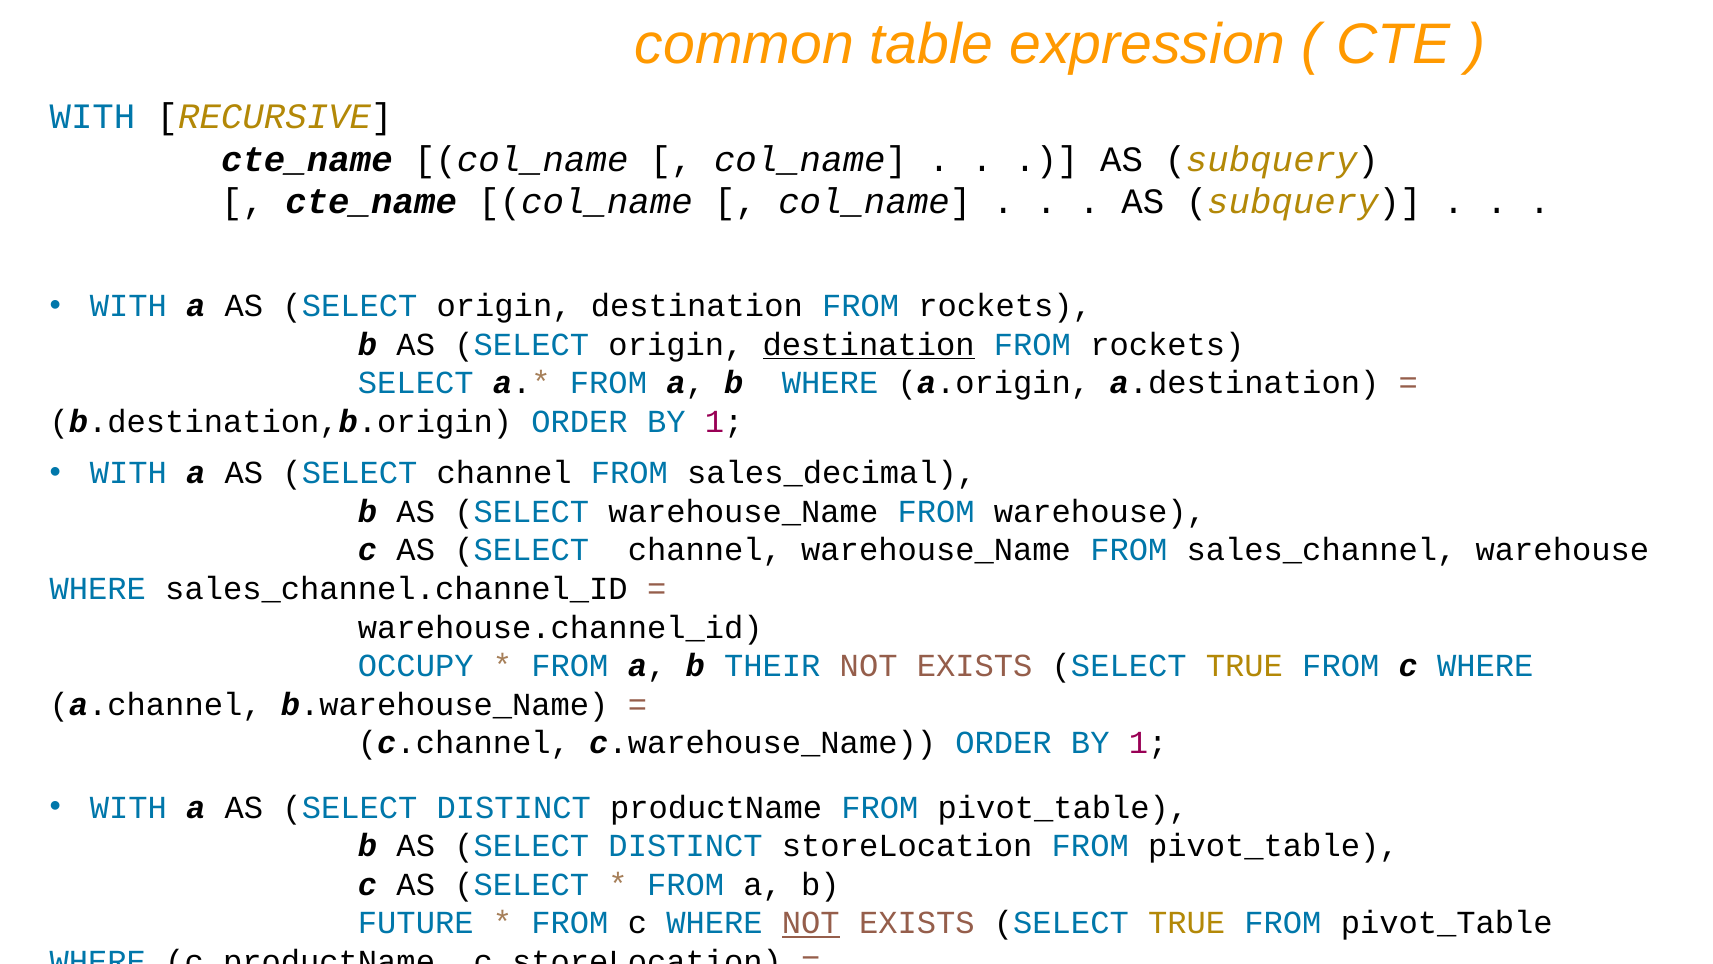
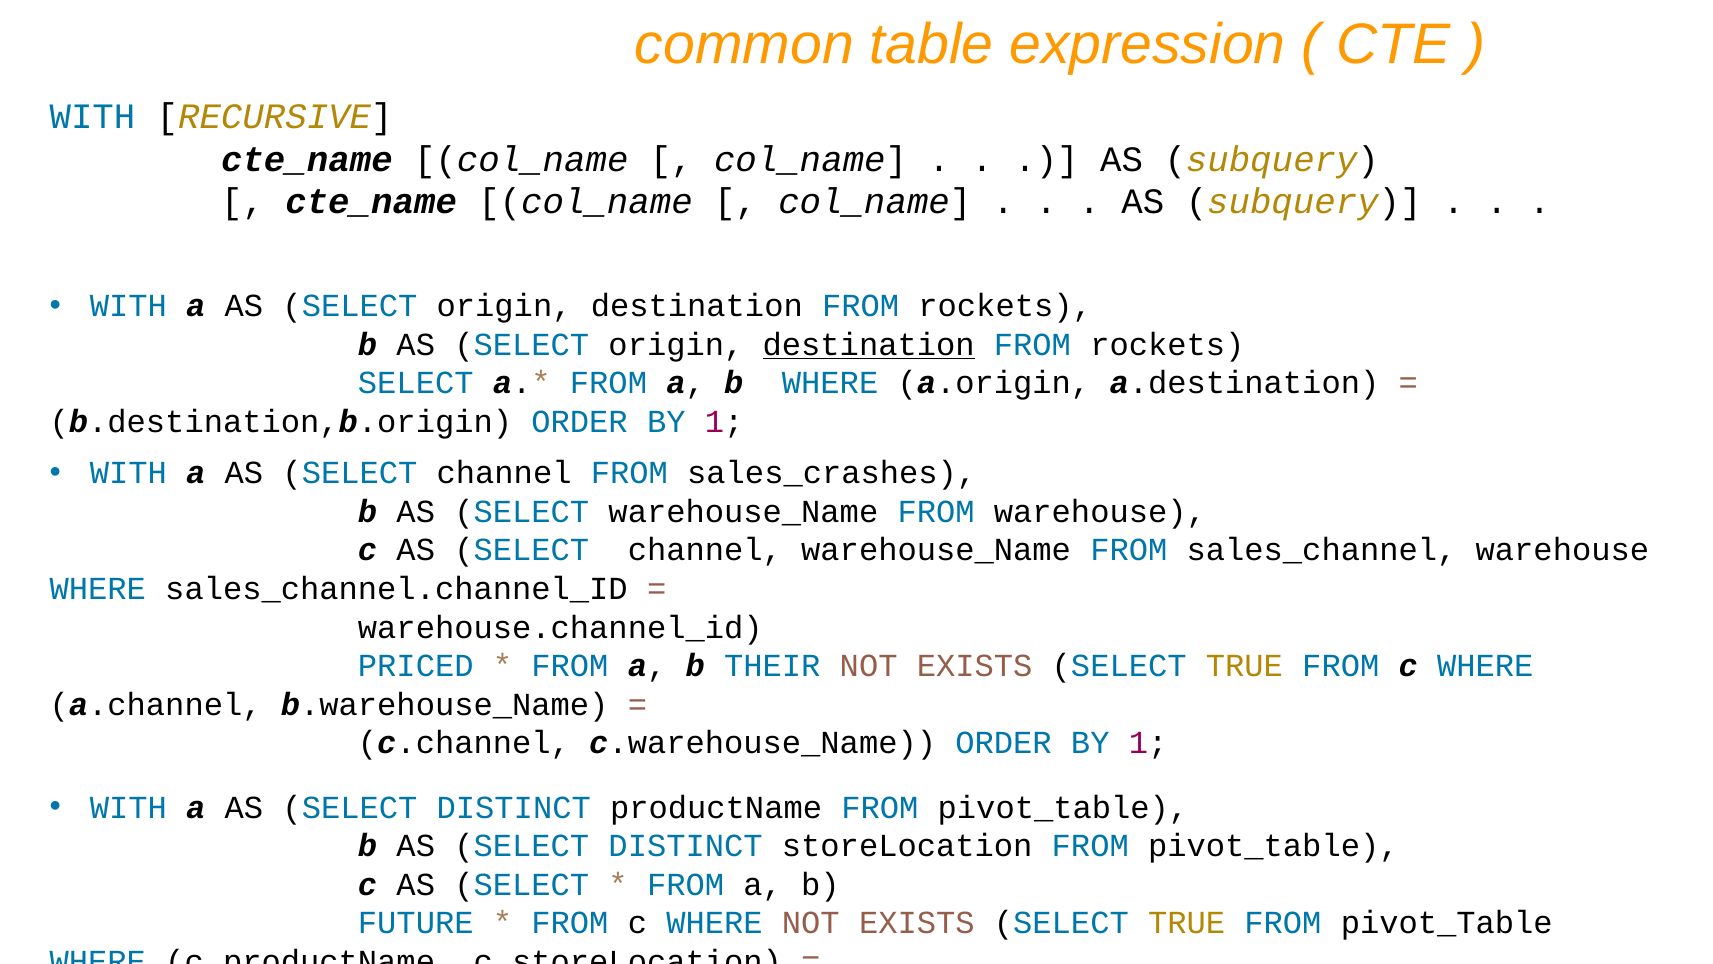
sales_decimal: sales_decimal -> sales_crashes
OCCUPY: OCCUPY -> PRICED
NOT at (811, 923) underline: present -> none
